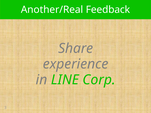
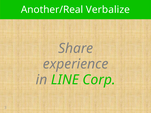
Feedback: Feedback -> Verbalize
